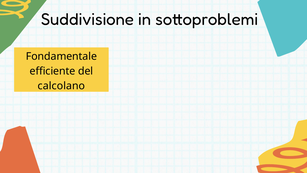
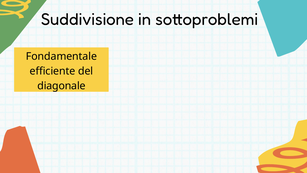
calcolano: calcolano -> diagonale
